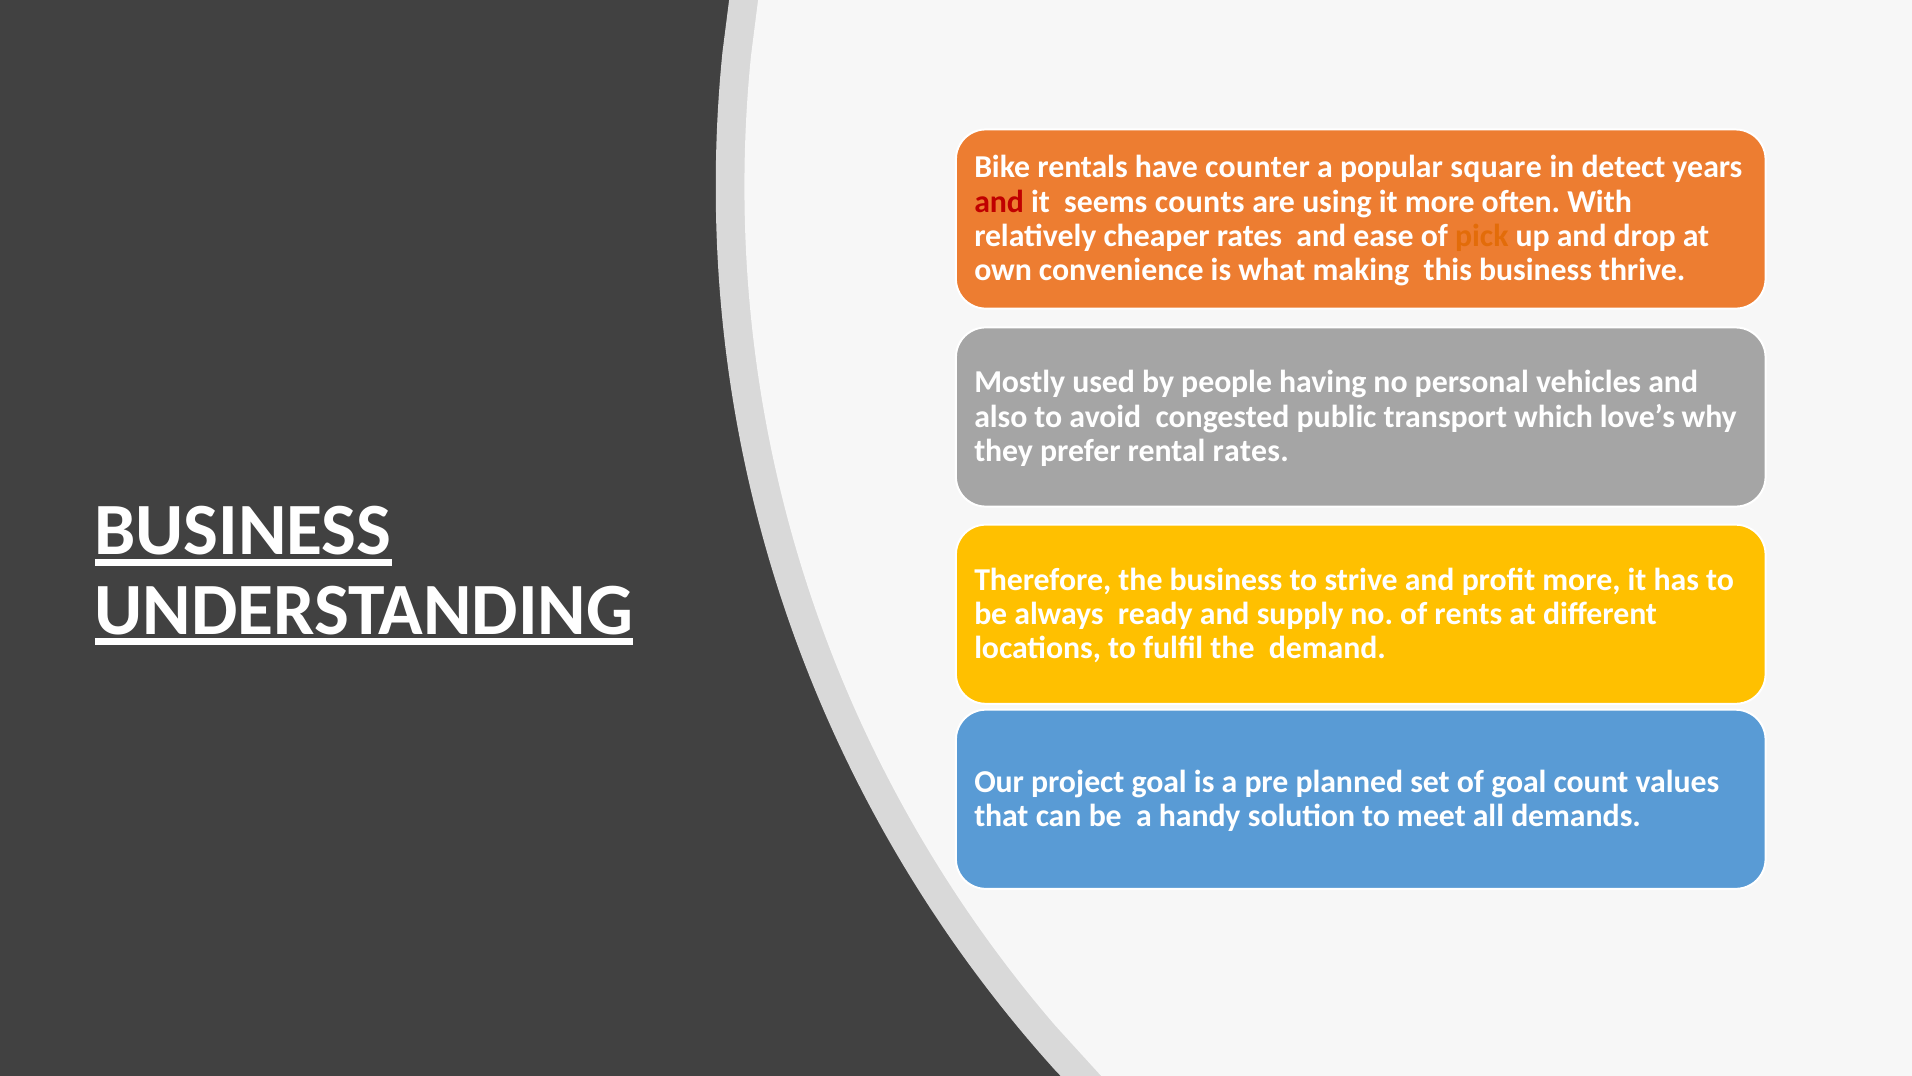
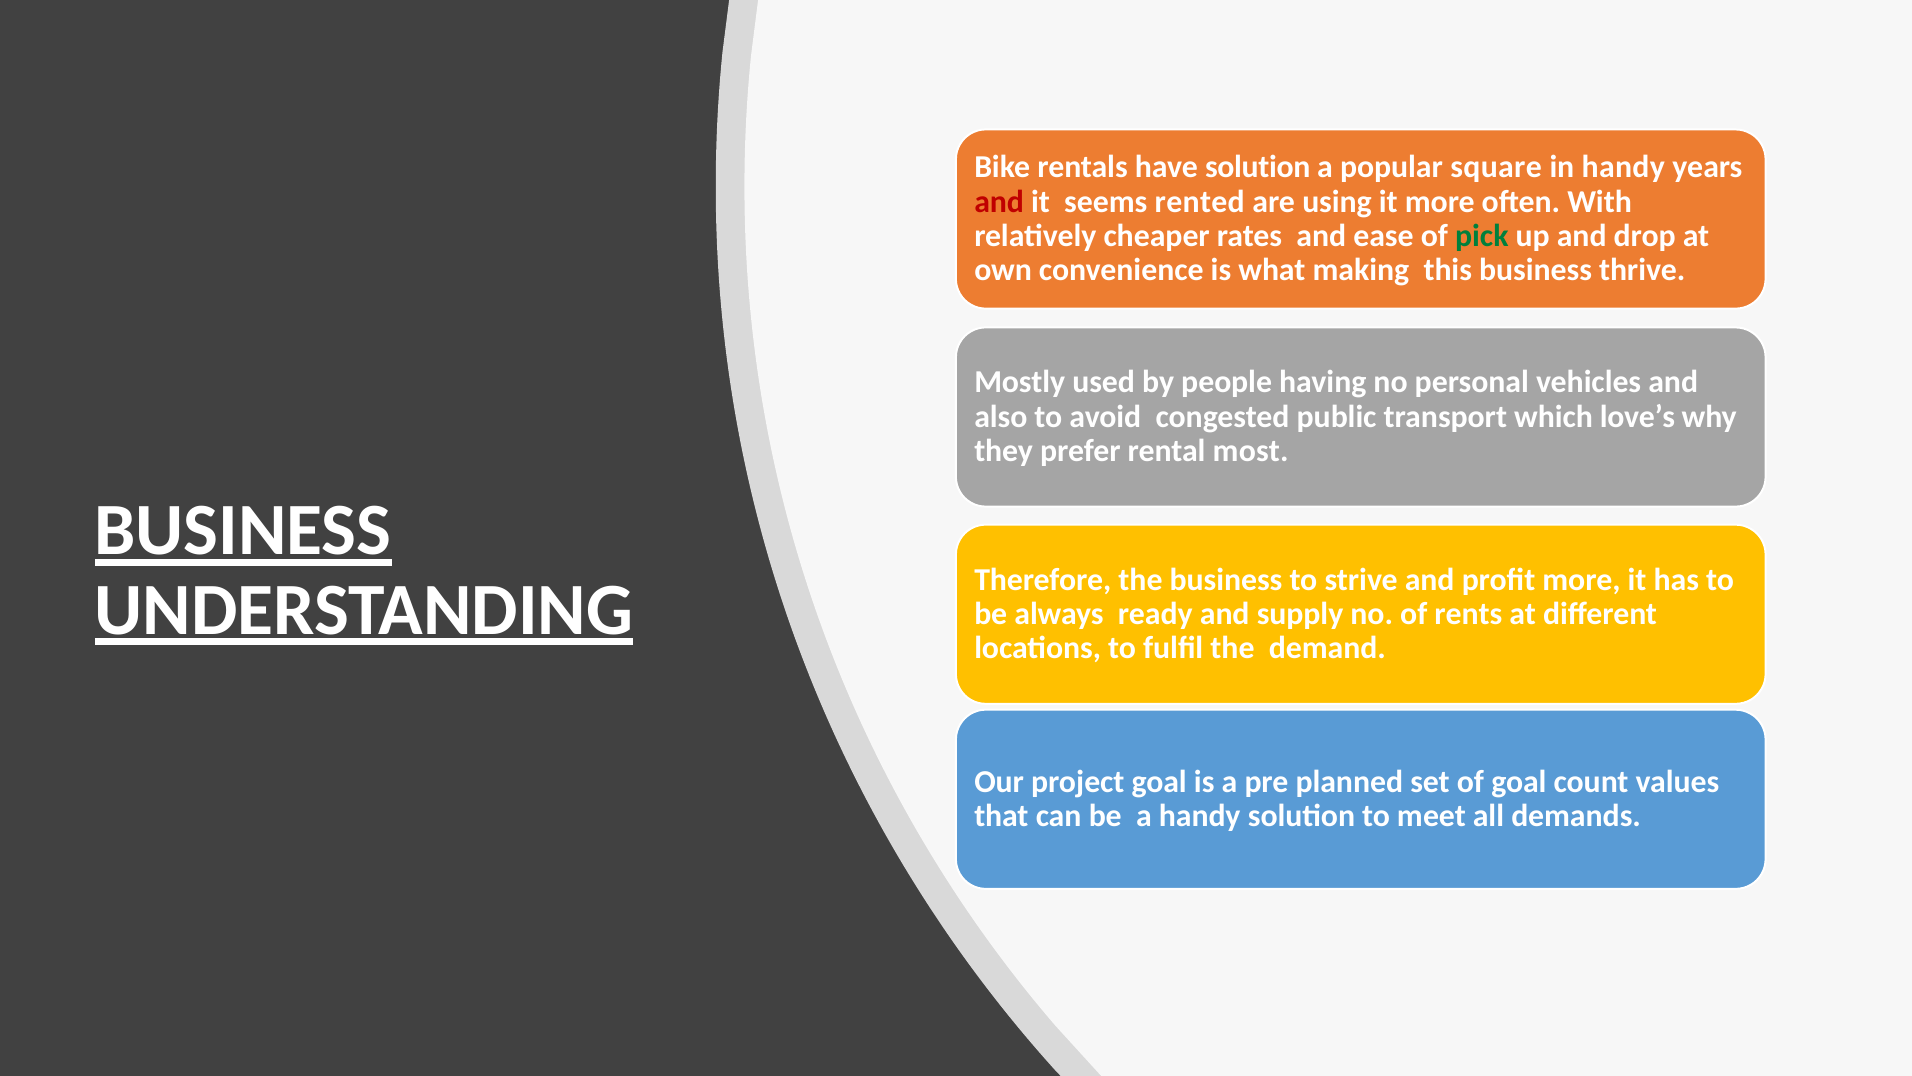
have counter: counter -> solution
in detect: detect -> handy
counts: counts -> rented
pick colour: orange -> green
rental rates: rates -> most
